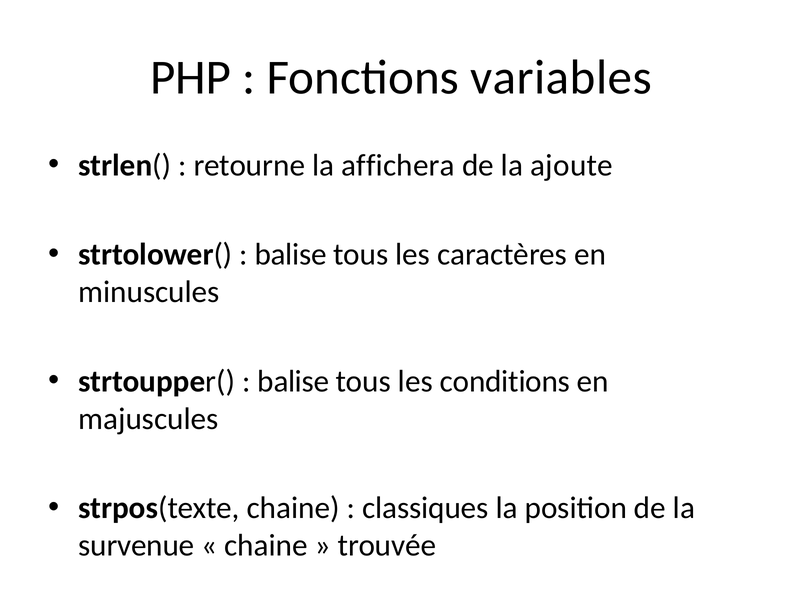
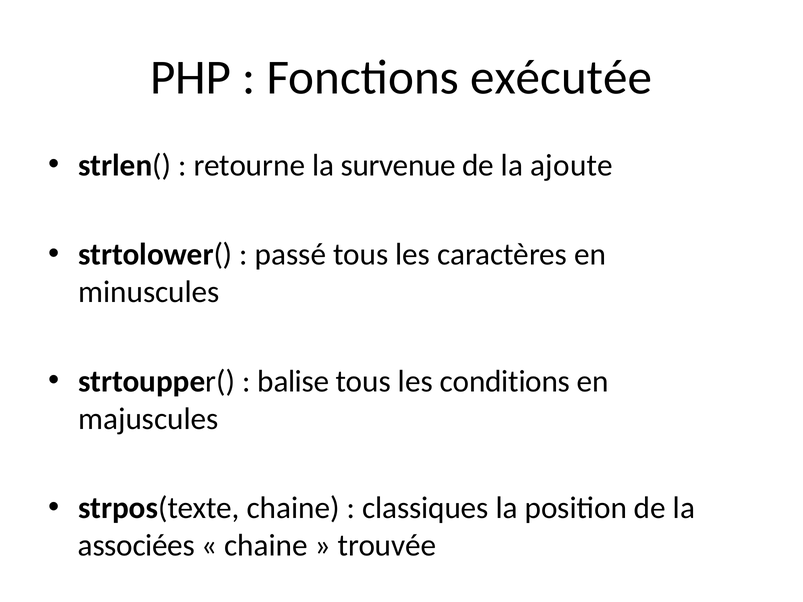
variables: variables -> exécutée
affichera: affichera -> survenue
balise at (291, 255): balise -> passé
survenue: survenue -> associées
